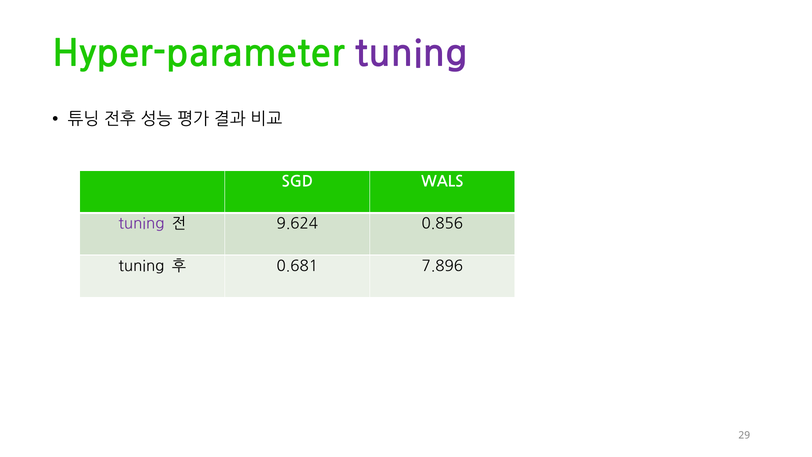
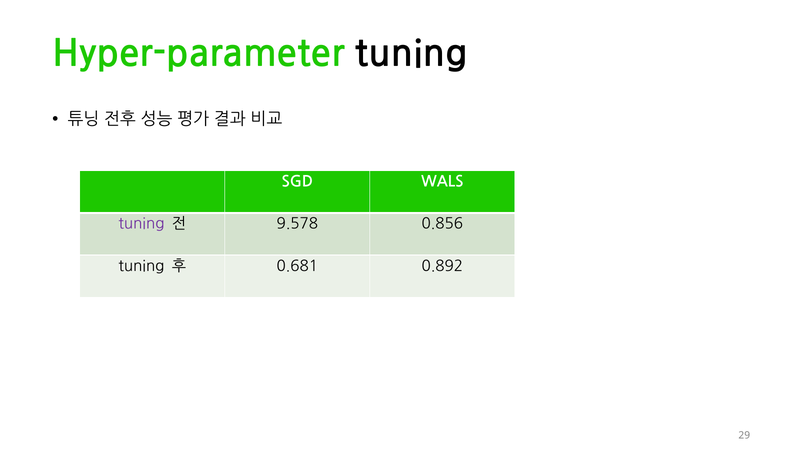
tuning at (411, 54) colour: purple -> black
9.624: 9.624 -> 9.578
7.896: 7.896 -> 0.892
